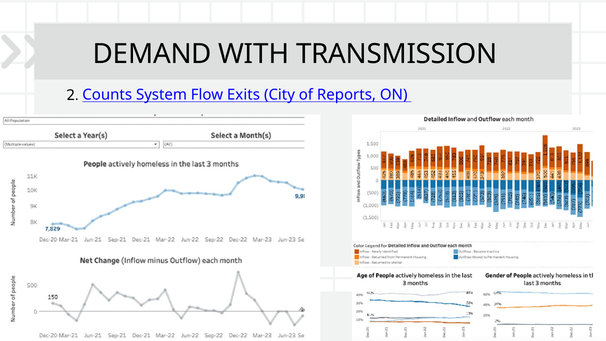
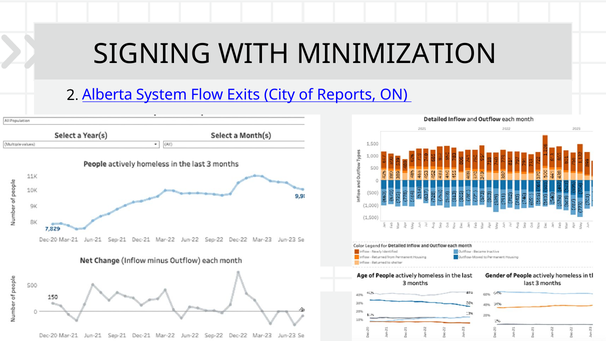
DEMAND: DEMAND -> SIGNING
TRANSMISSION: TRANSMISSION -> MINIMIZATION
Counts: Counts -> Alberta
